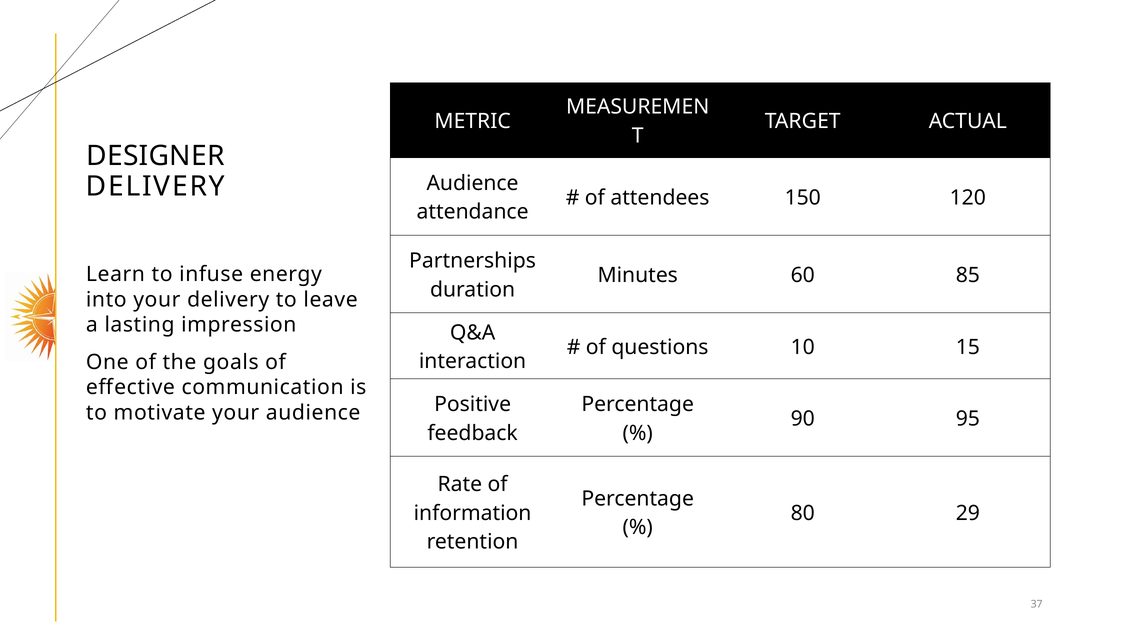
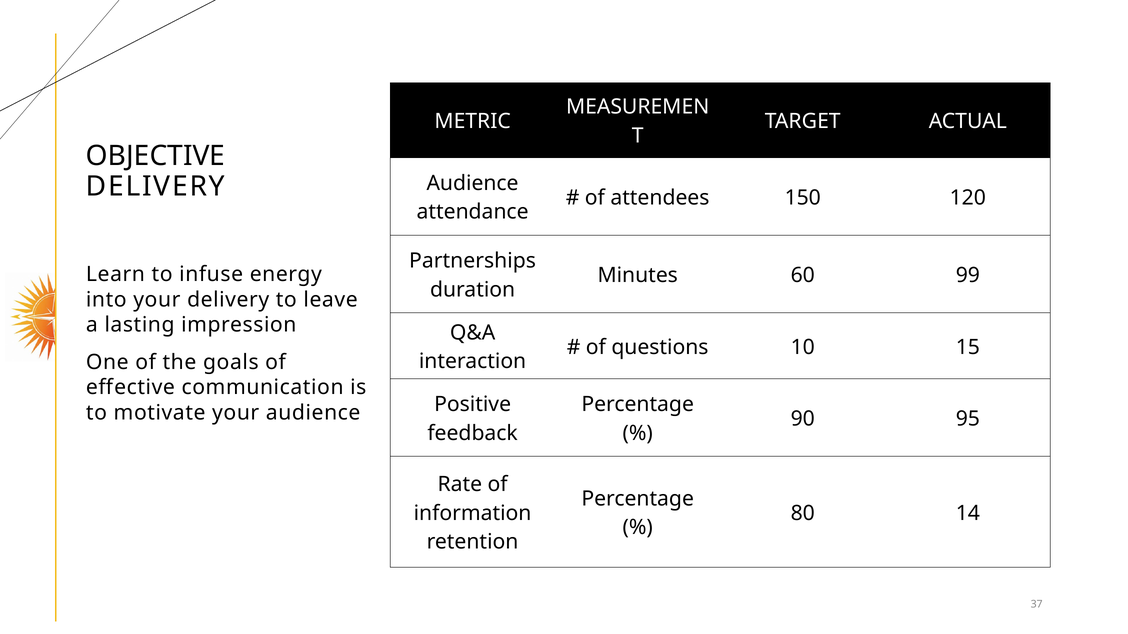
DESIGNER: DESIGNER -> OBJECTIVE
85: 85 -> 99
29: 29 -> 14
